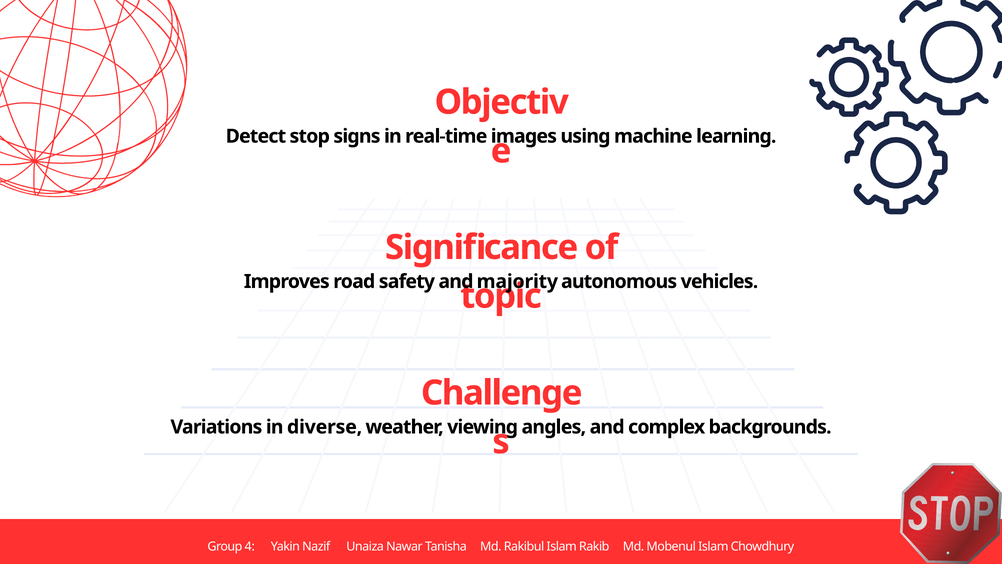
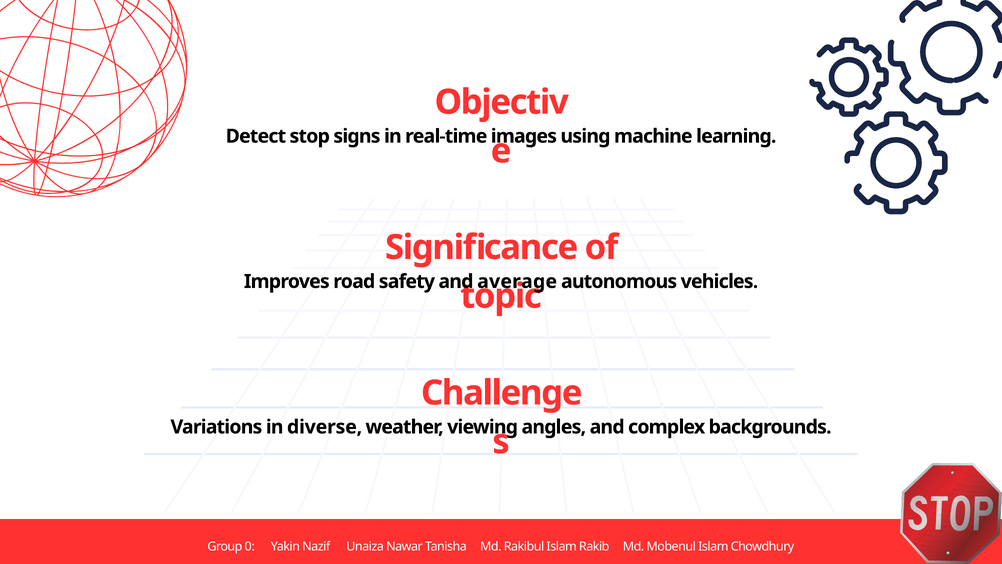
majority: majority -> average
4: 4 -> 0
